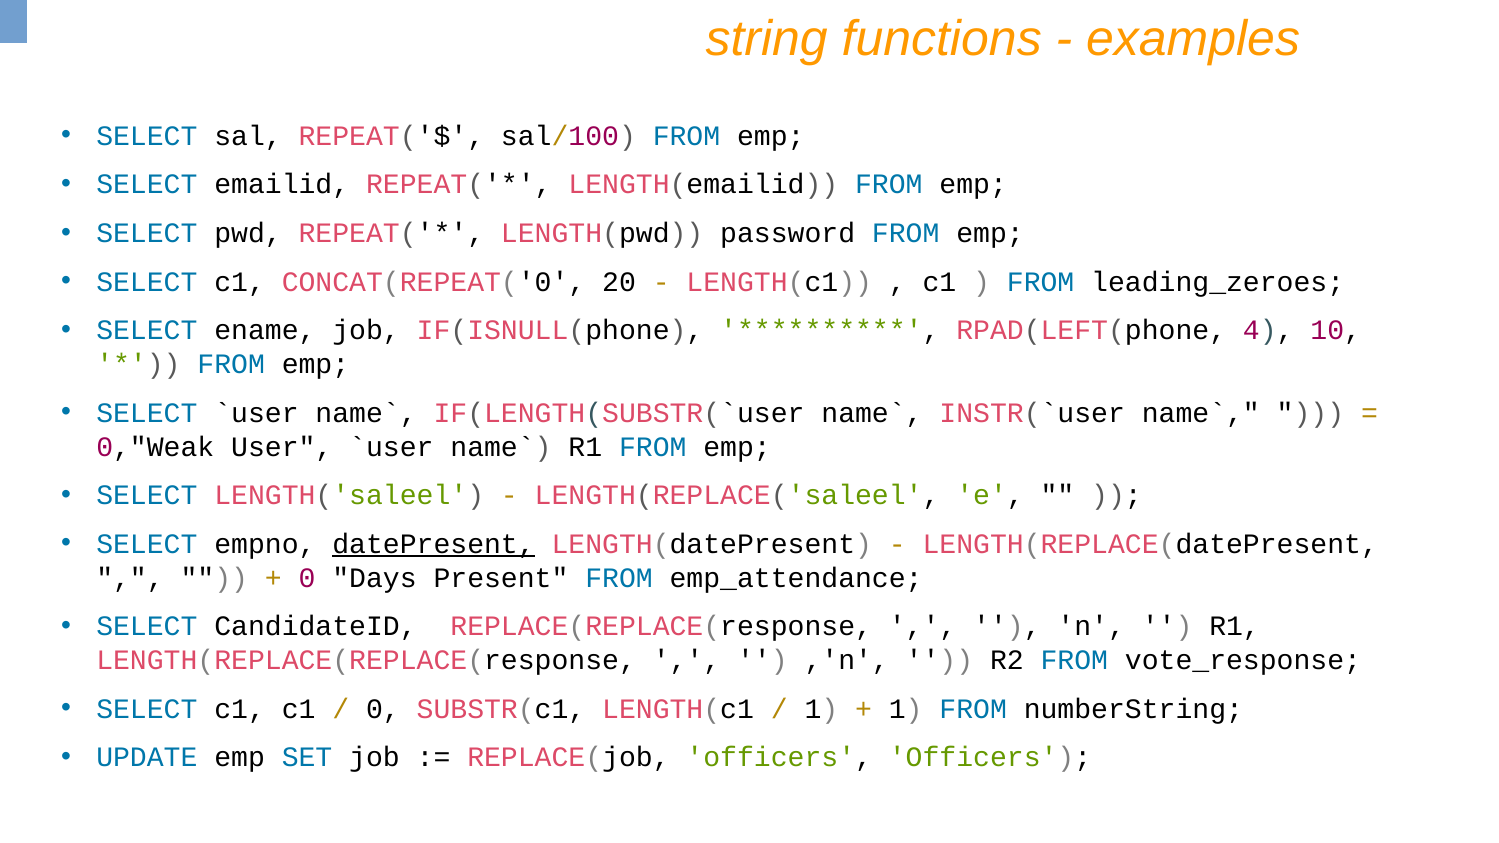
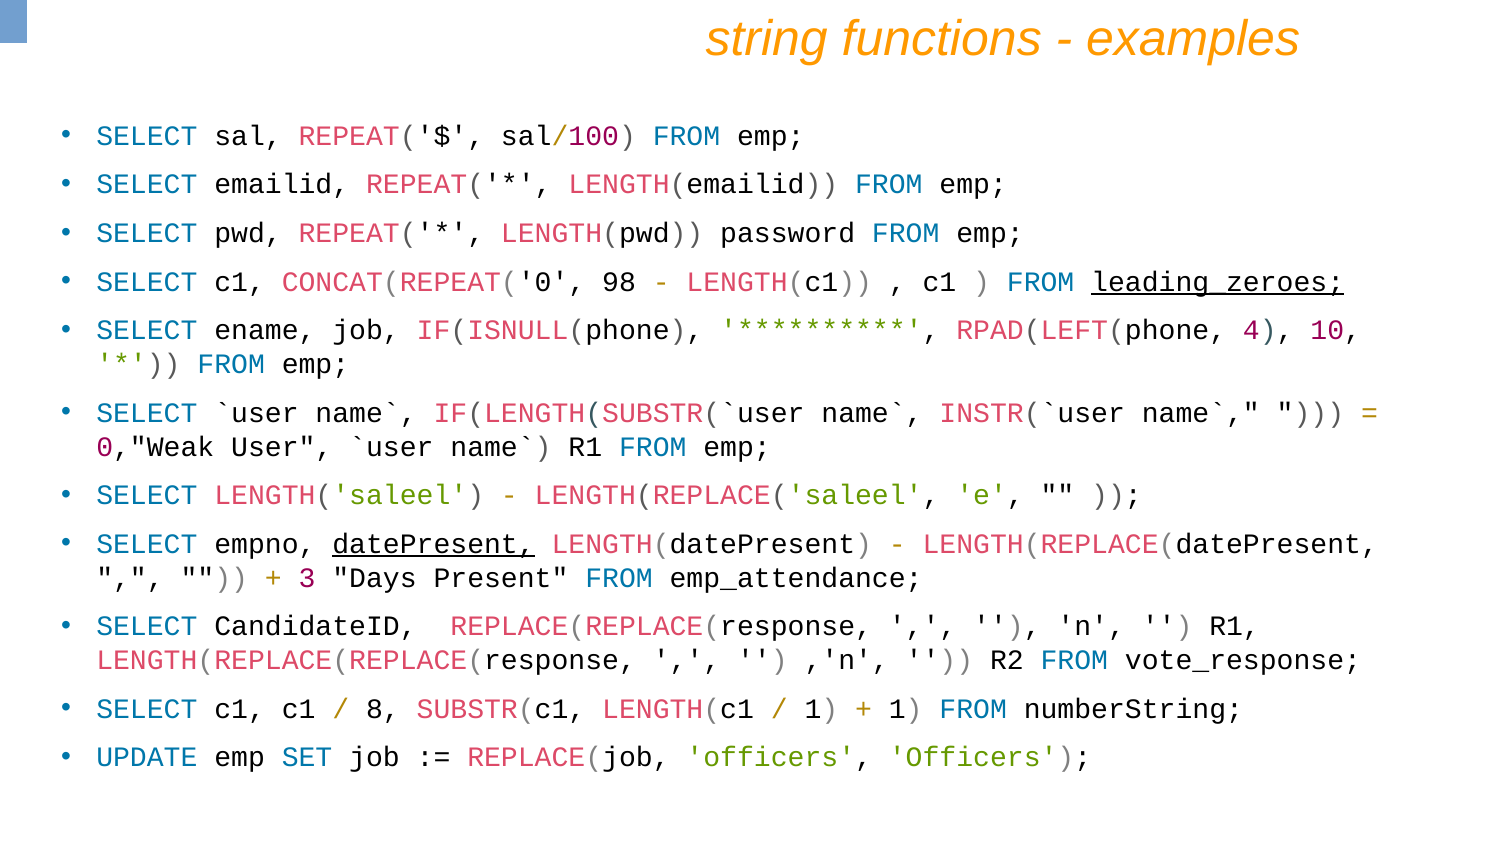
20: 20 -> 98
leading_zeroes underline: none -> present
0 at (307, 578): 0 -> 3
0 at (383, 709): 0 -> 8
